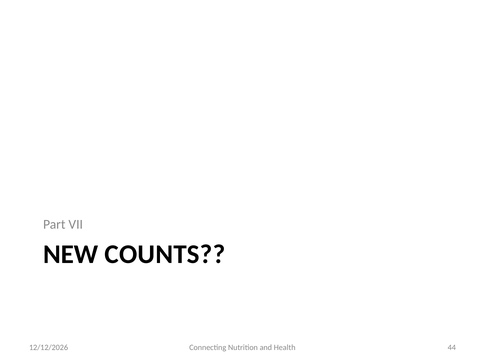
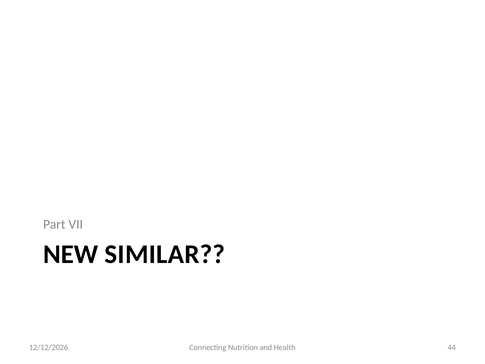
COUNTS: COUNTS -> SIMILAR
